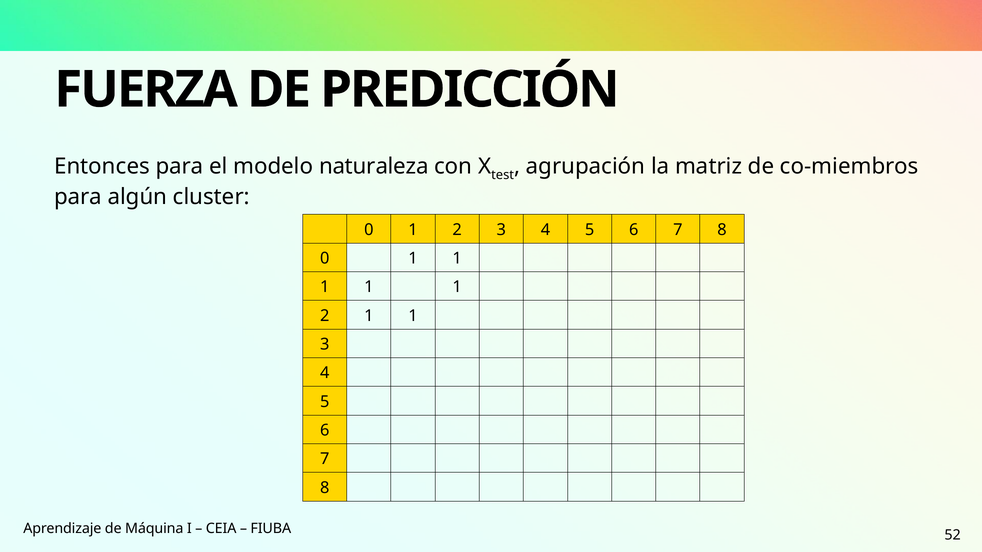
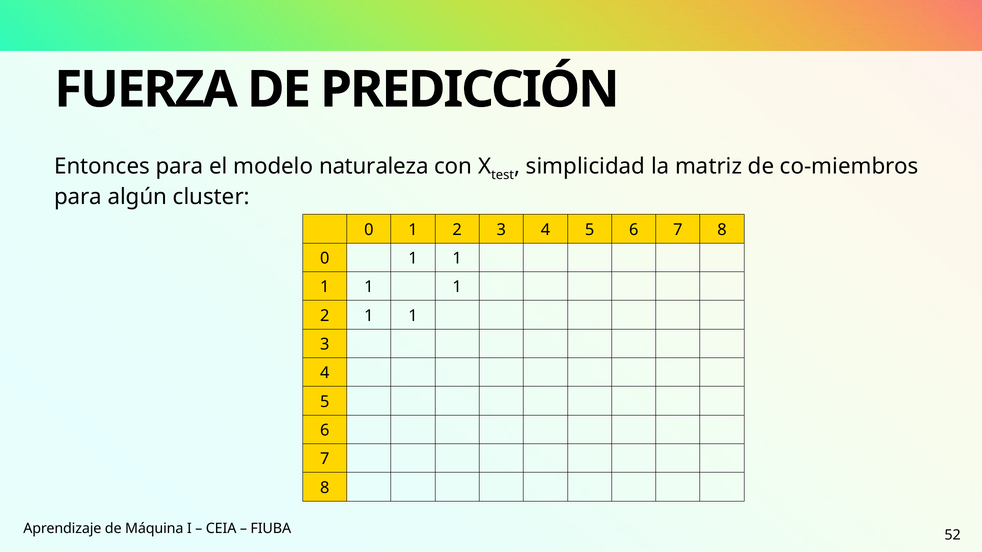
agrupación: agrupación -> simplicidad
